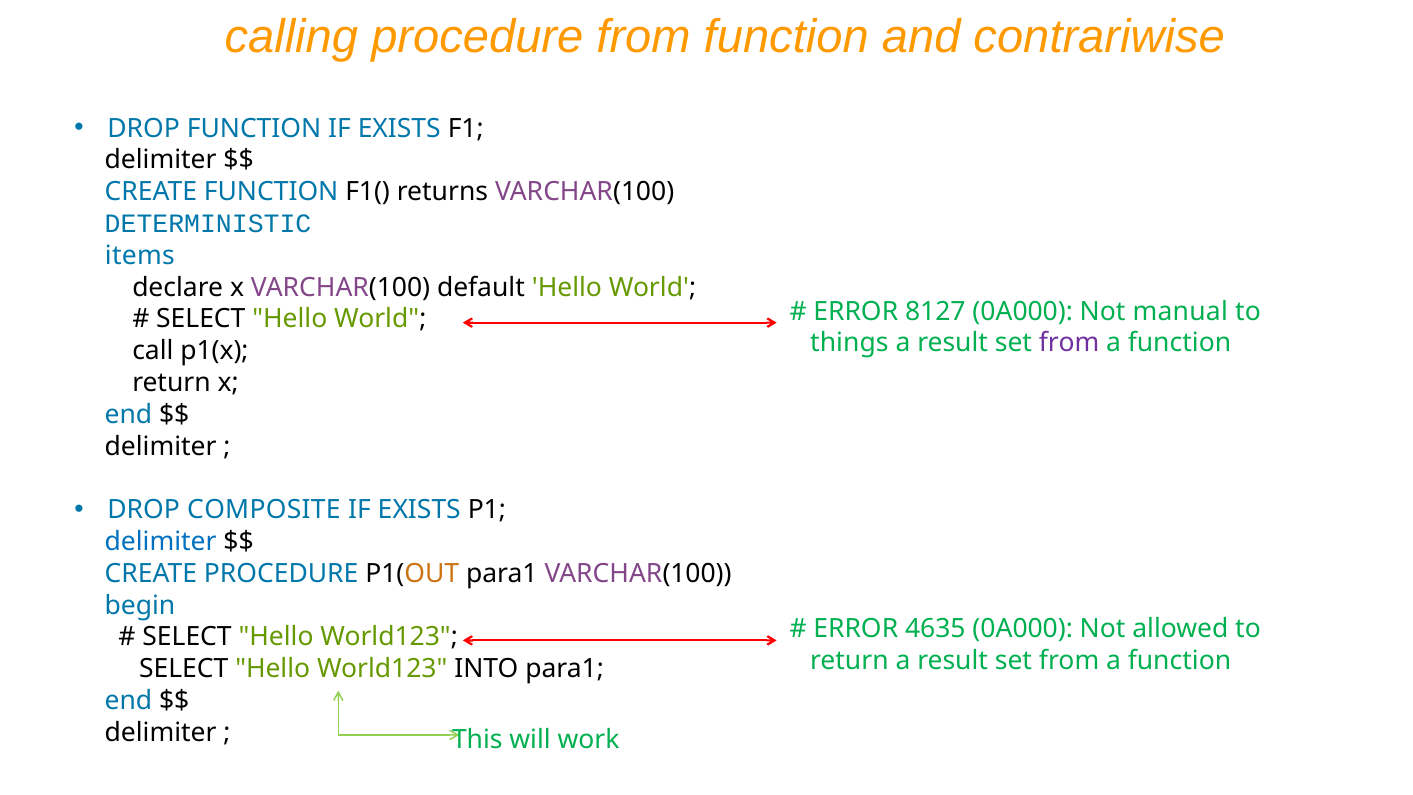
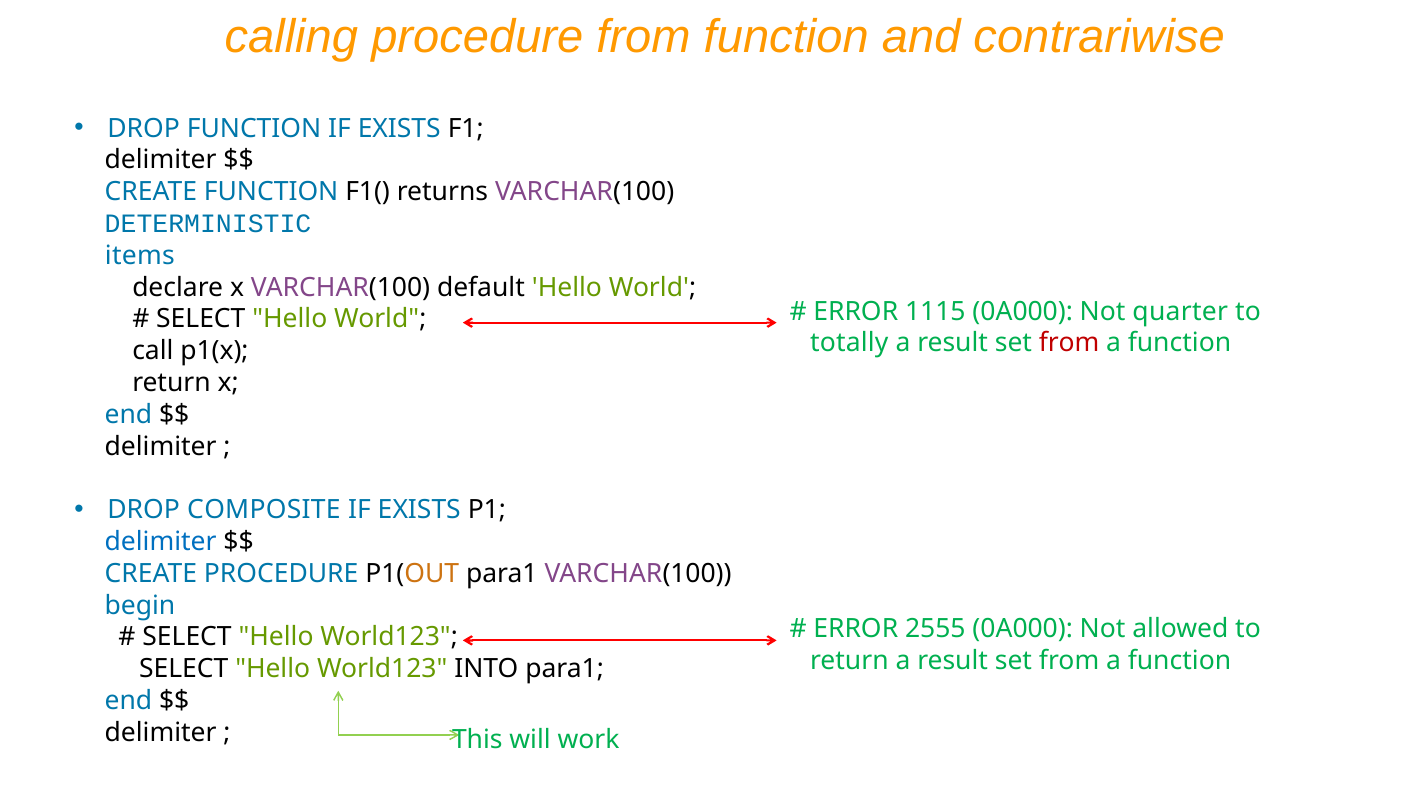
8127: 8127 -> 1115
manual: manual -> quarter
things: things -> totally
from at (1069, 343) colour: purple -> red
4635: 4635 -> 2555
